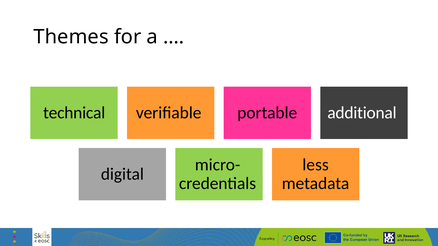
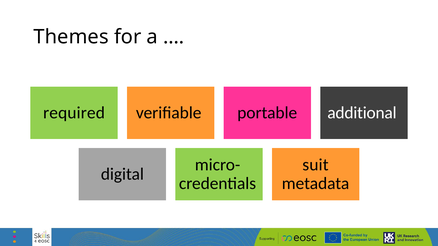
technical: technical -> required
less: less -> suit
